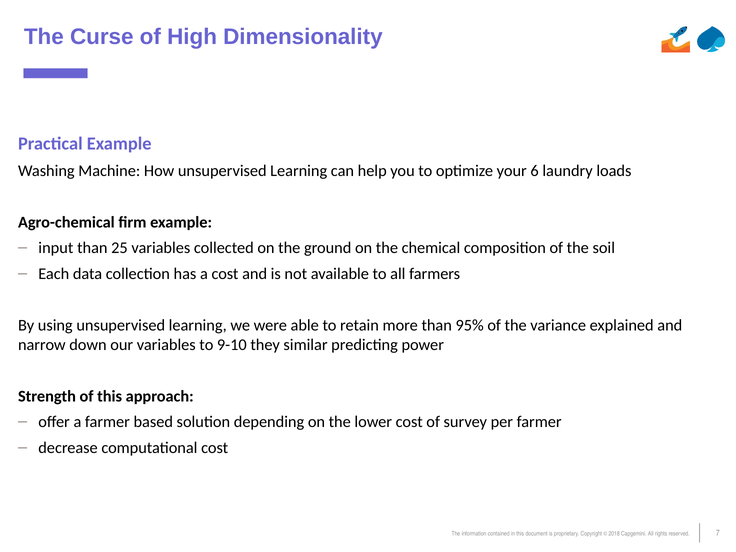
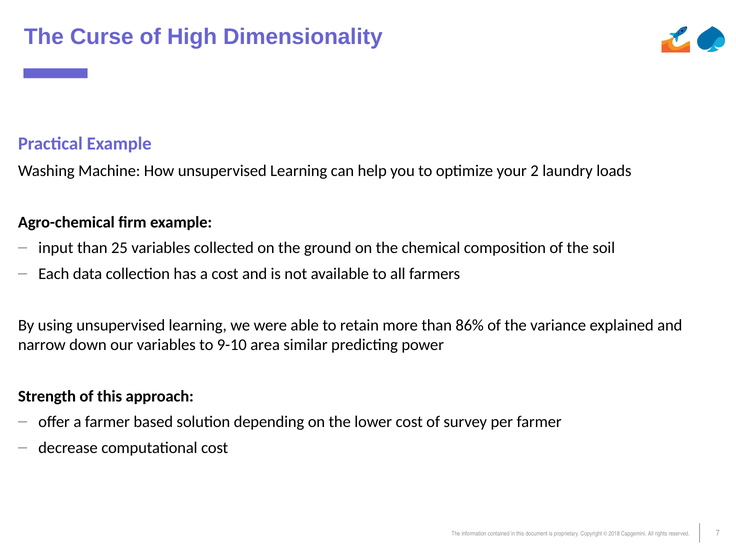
6: 6 -> 2
95%: 95% -> 86%
they: they -> area
